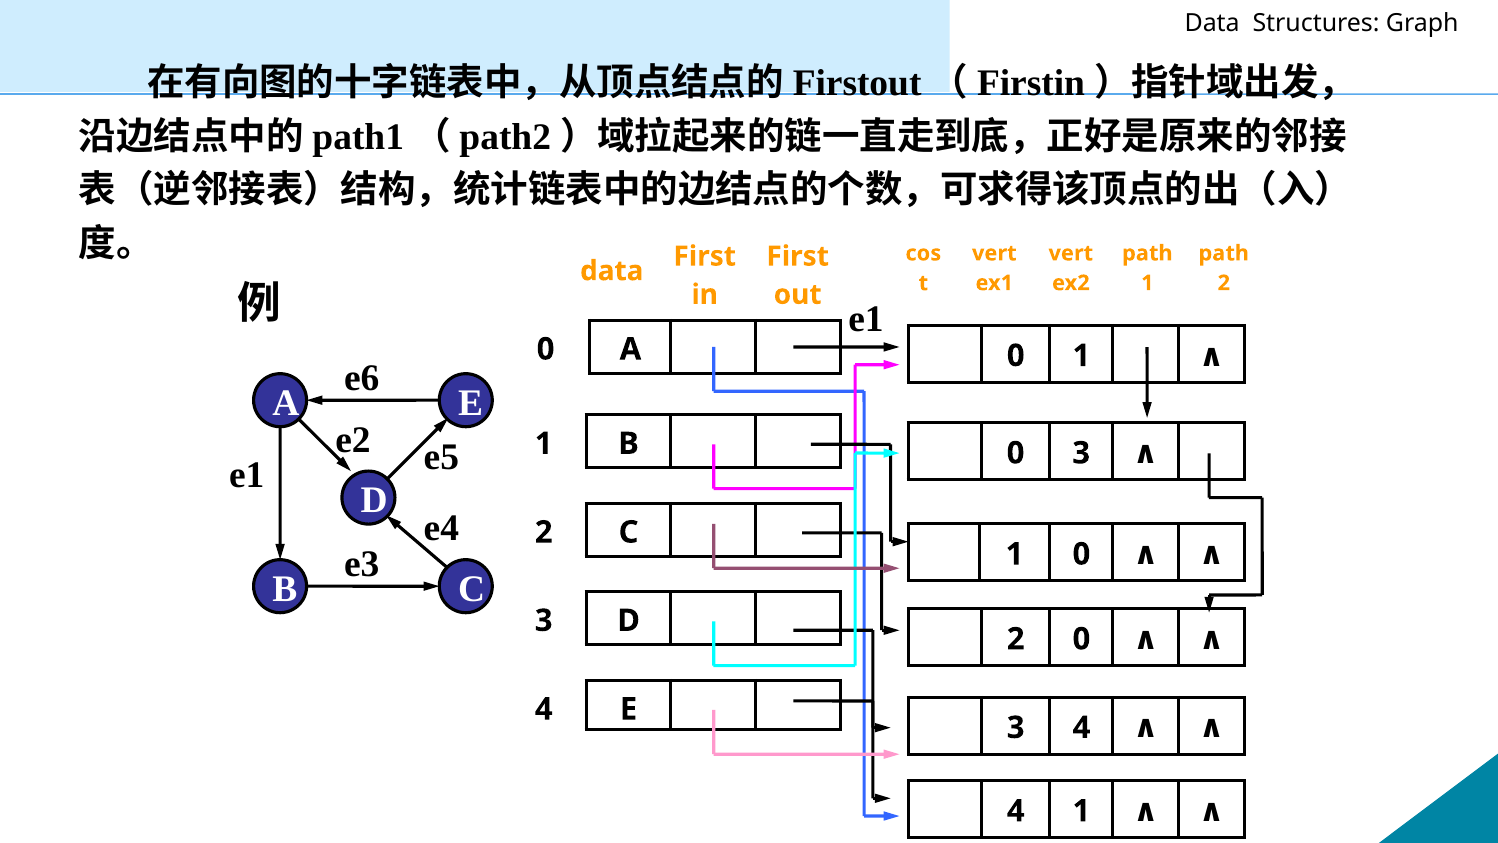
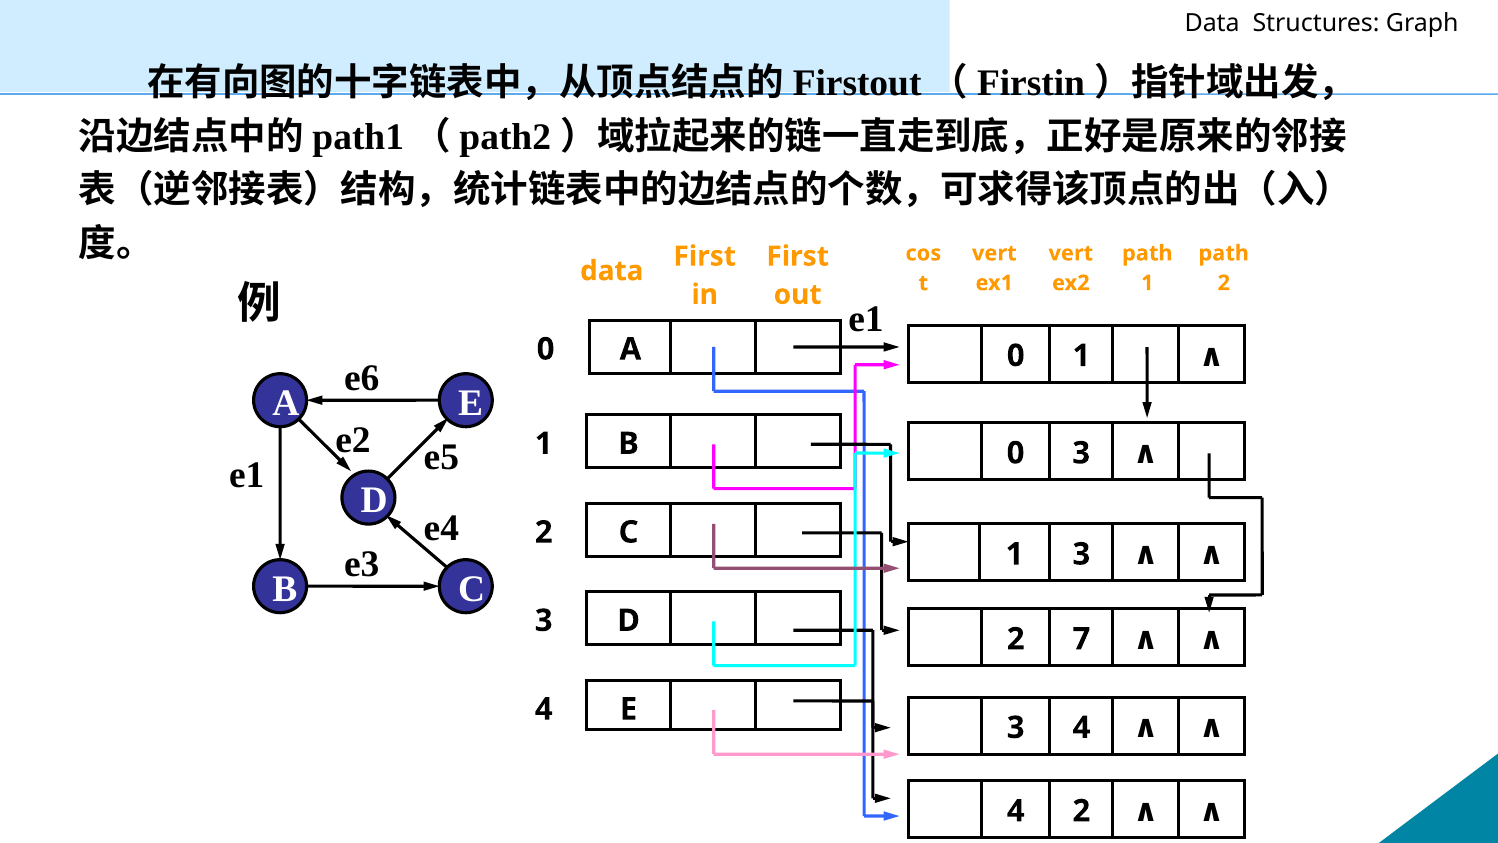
1 0: 0 -> 3
2 0: 0 -> 7
4 1: 1 -> 2
